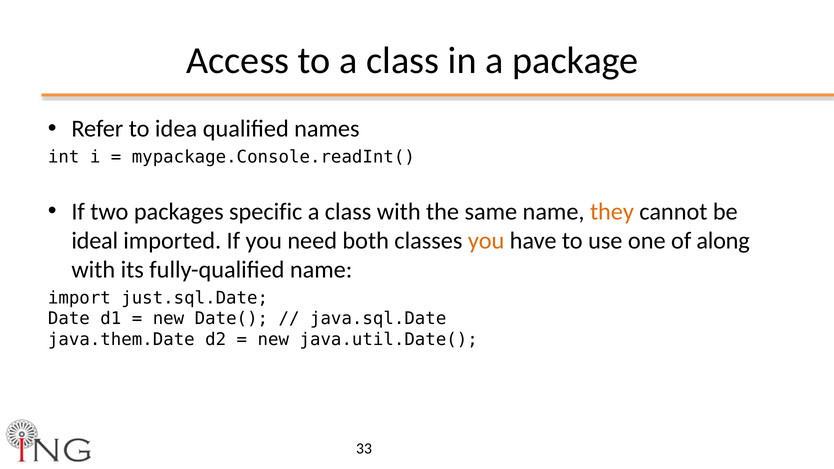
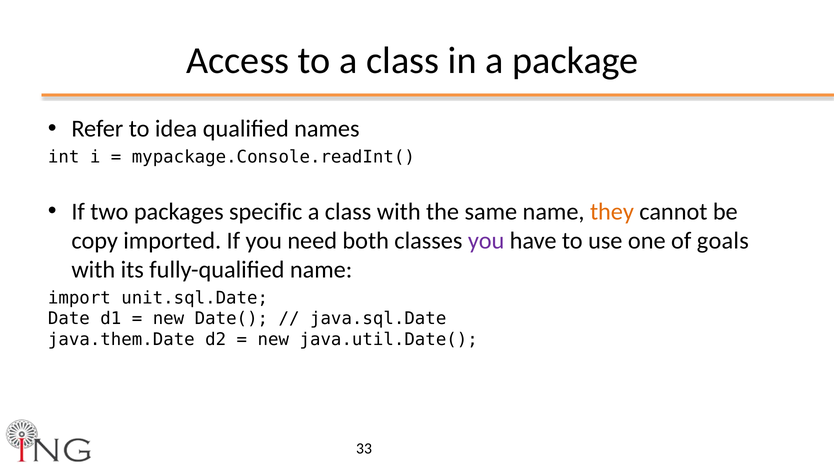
ideal: ideal -> copy
you at (486, 241) colour: orange -> purple
along: along -> goals
just.sql.Date: just.sql.Date -> unit.sql.Date
